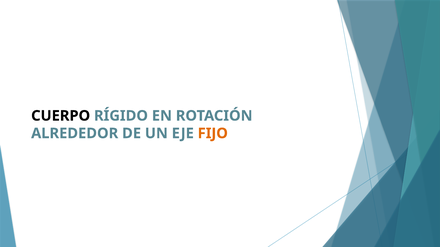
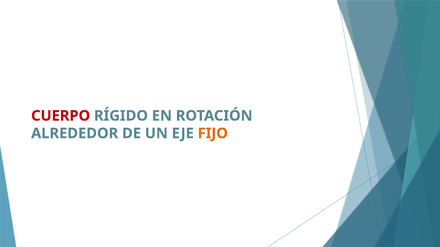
CUERPO colour: black -> red
